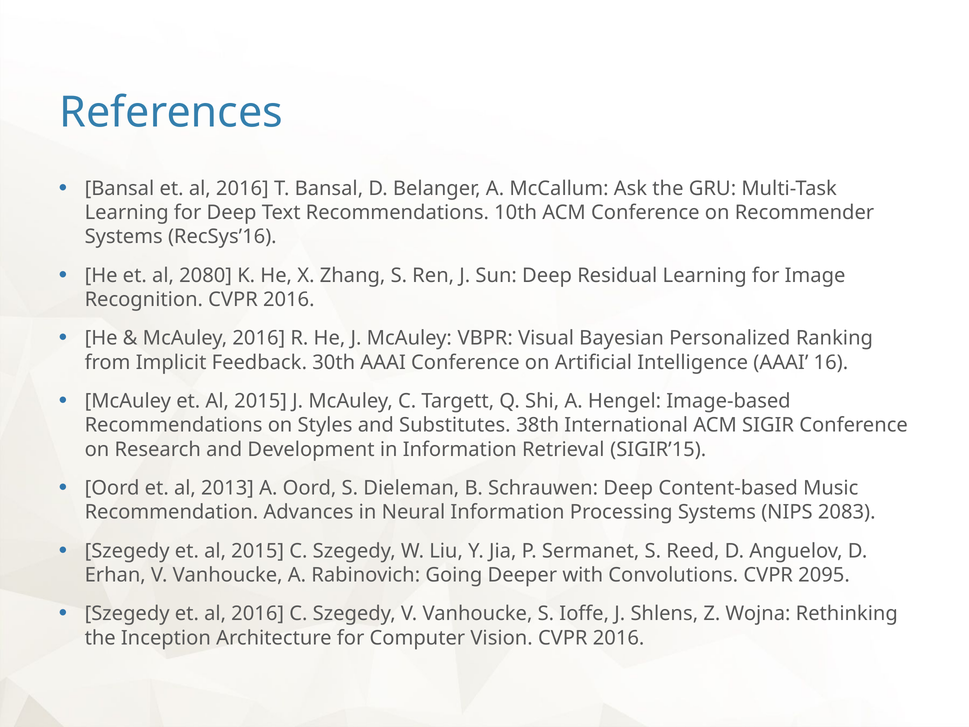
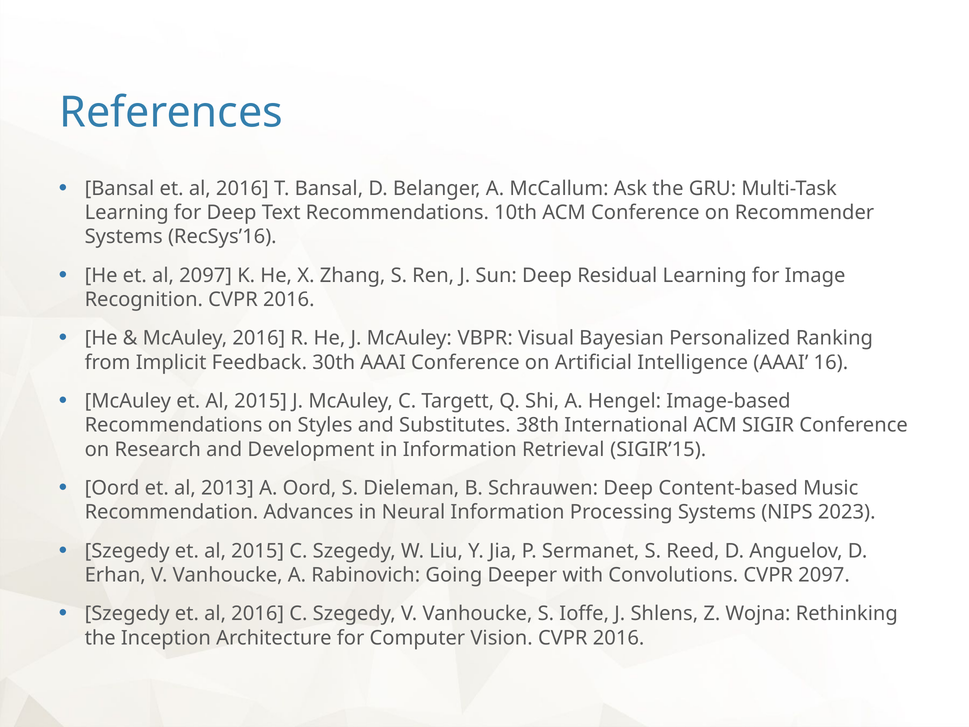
al 2080: 2080 -> 2097
2083: 2083 -> 2023
CVPR 2095: 2095 -> 2097
